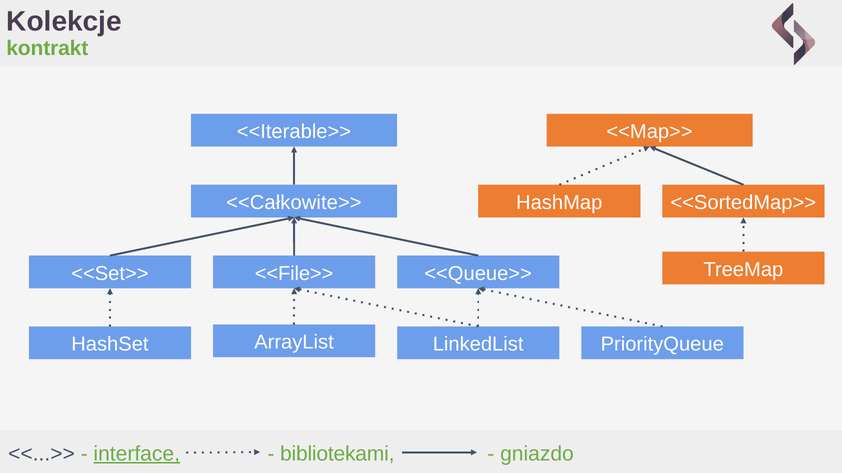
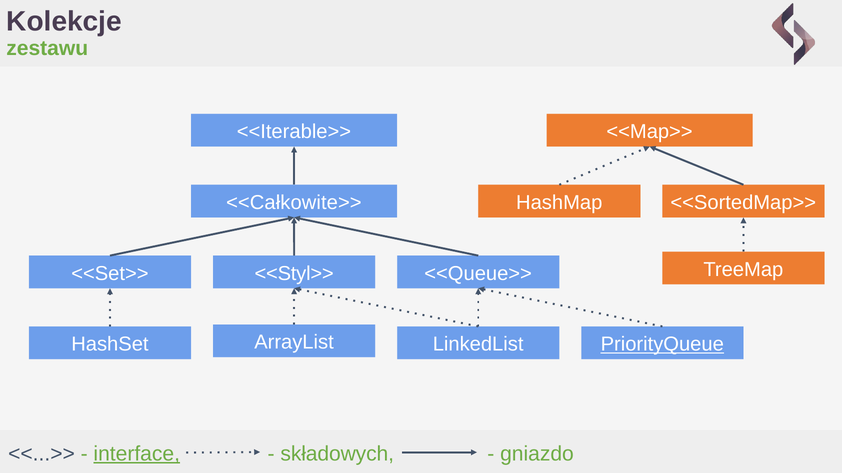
kontrakt: kontrakt -> zestawu
<<File>>: <<File>> -> <<Styl>>
PriorityQueue underline: none -> present
bibliotekami: bibliotekami -> składowych
